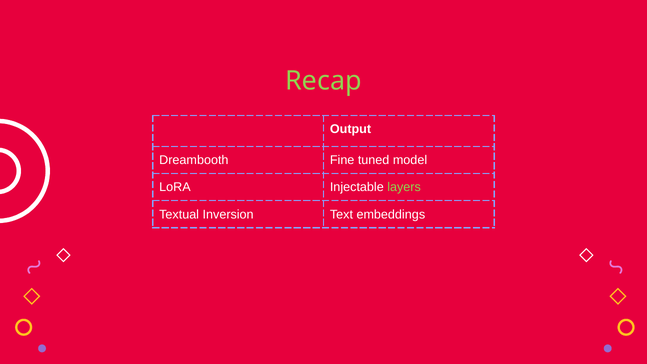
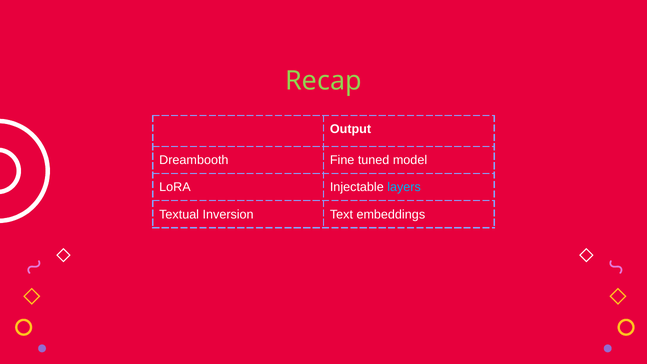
layers colour: light green -> light blue
